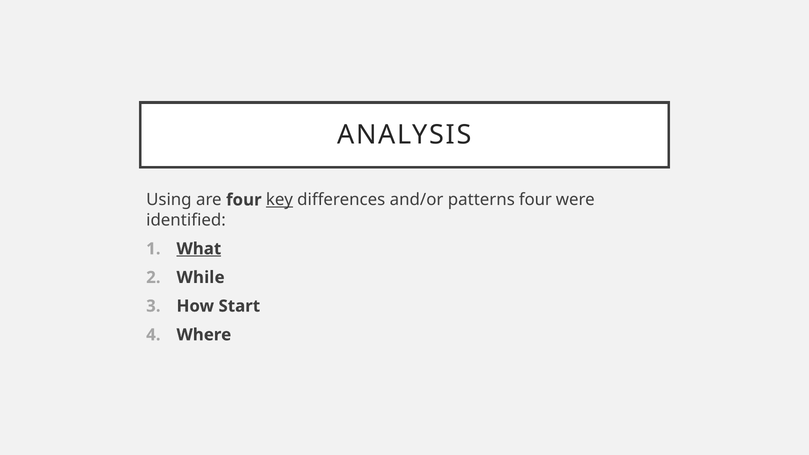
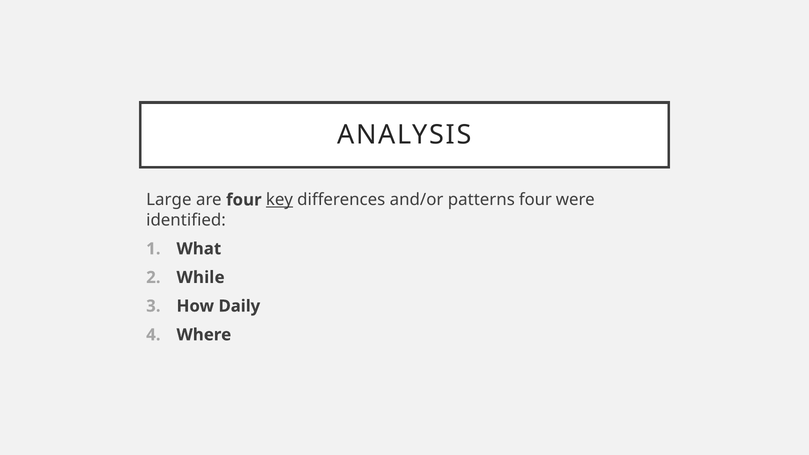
Using: Using -> Large
What underline: present -> none
Start: Start -> Daily
